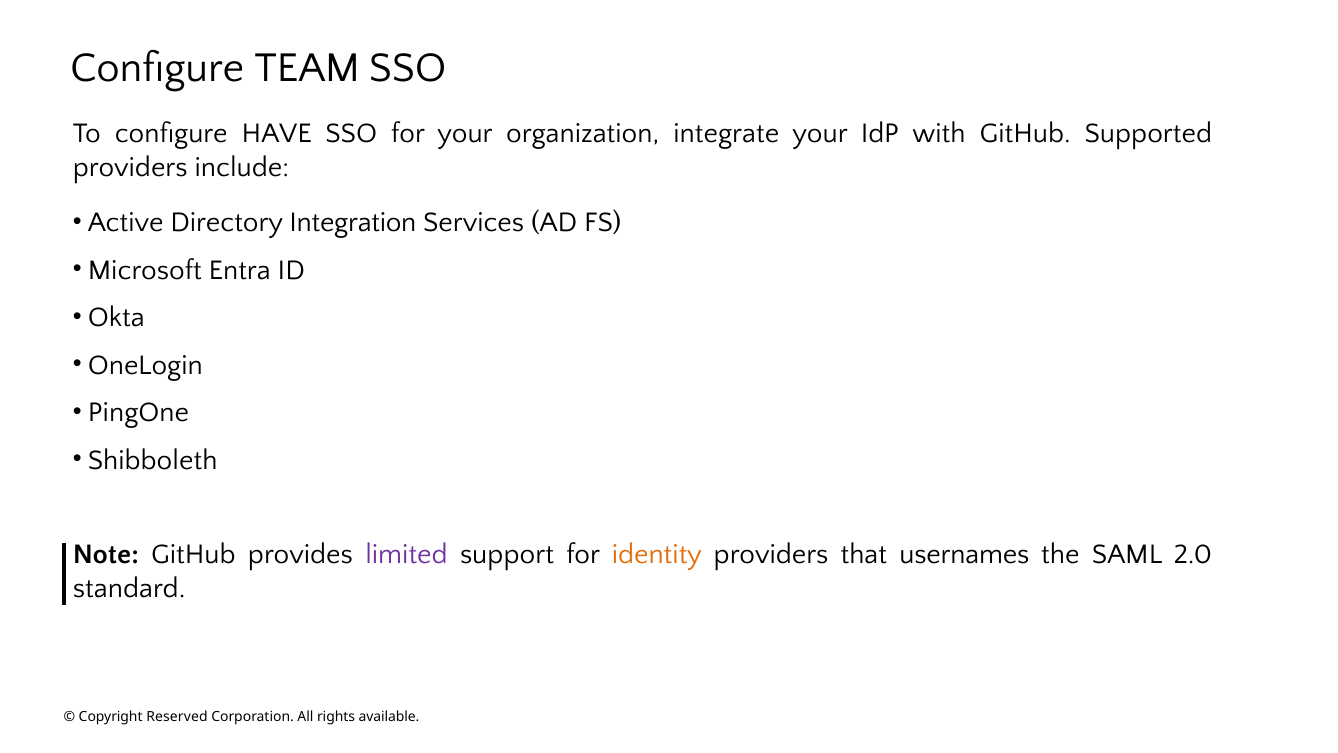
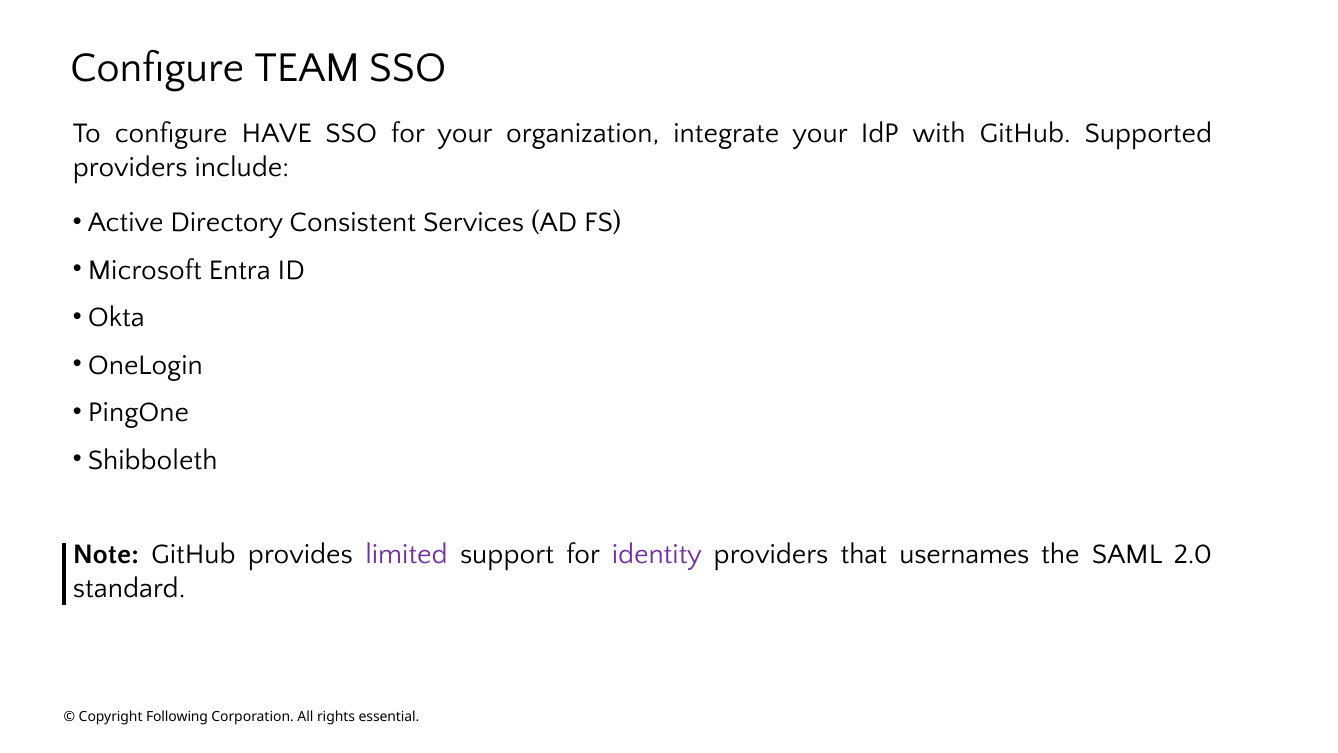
Integration: Integration -> Consistent
identity colour: orange -> purple
Reserved: Reserved -> Following
available: available -> essential
